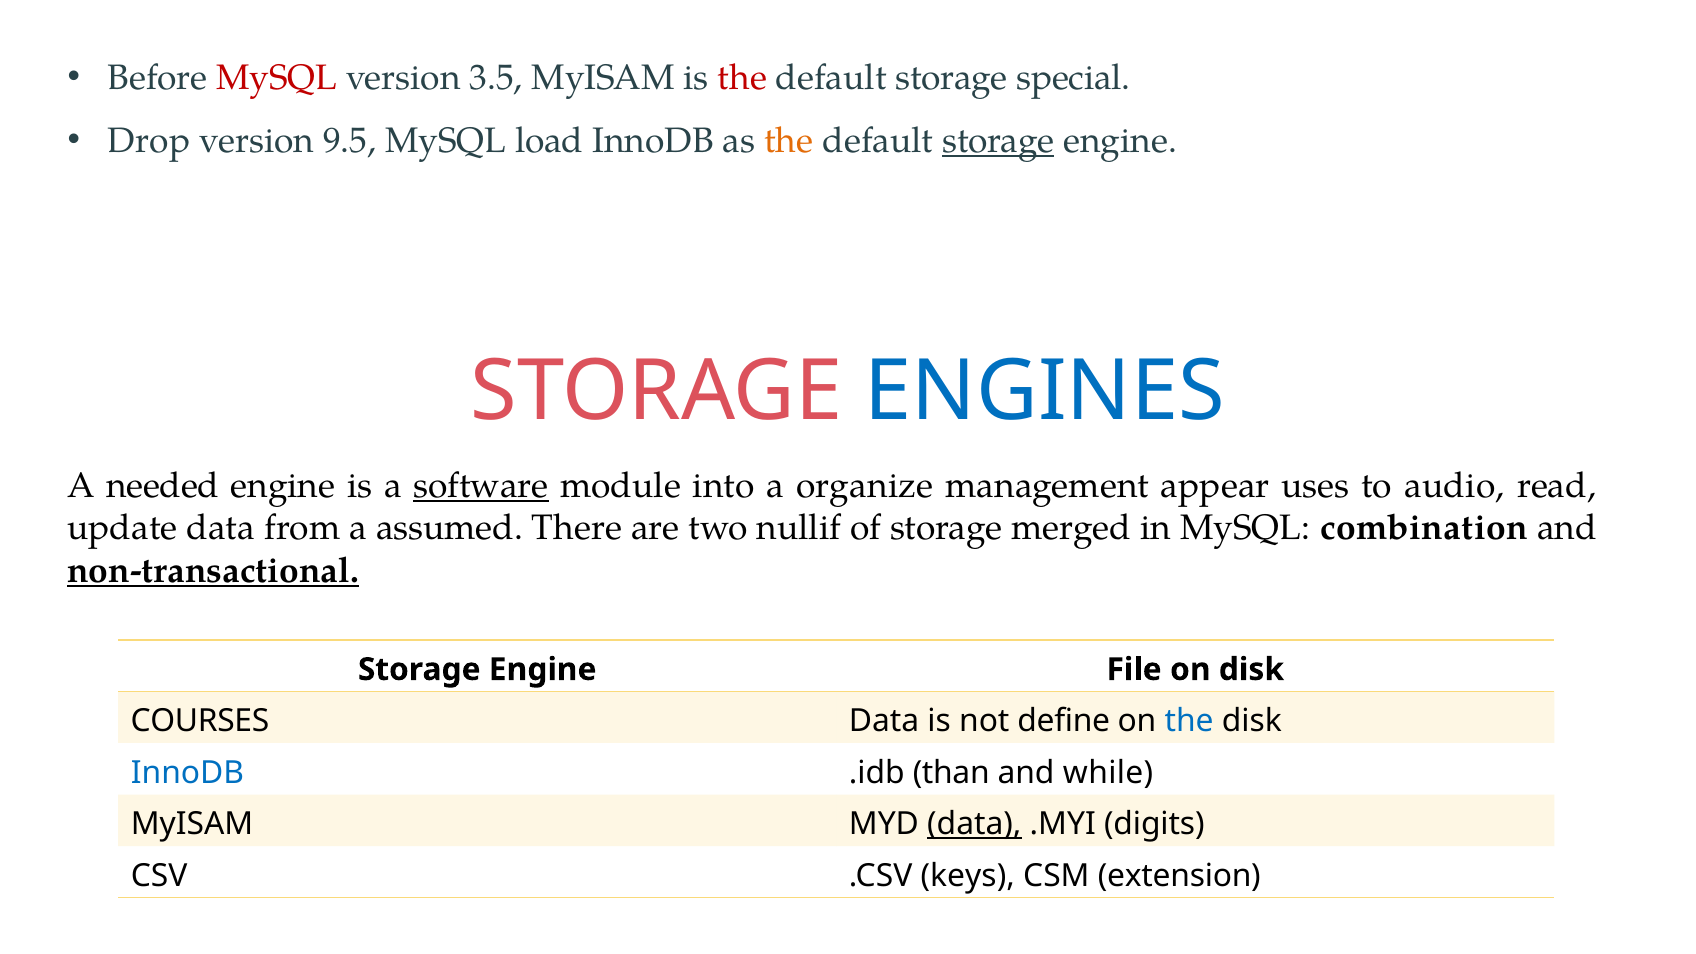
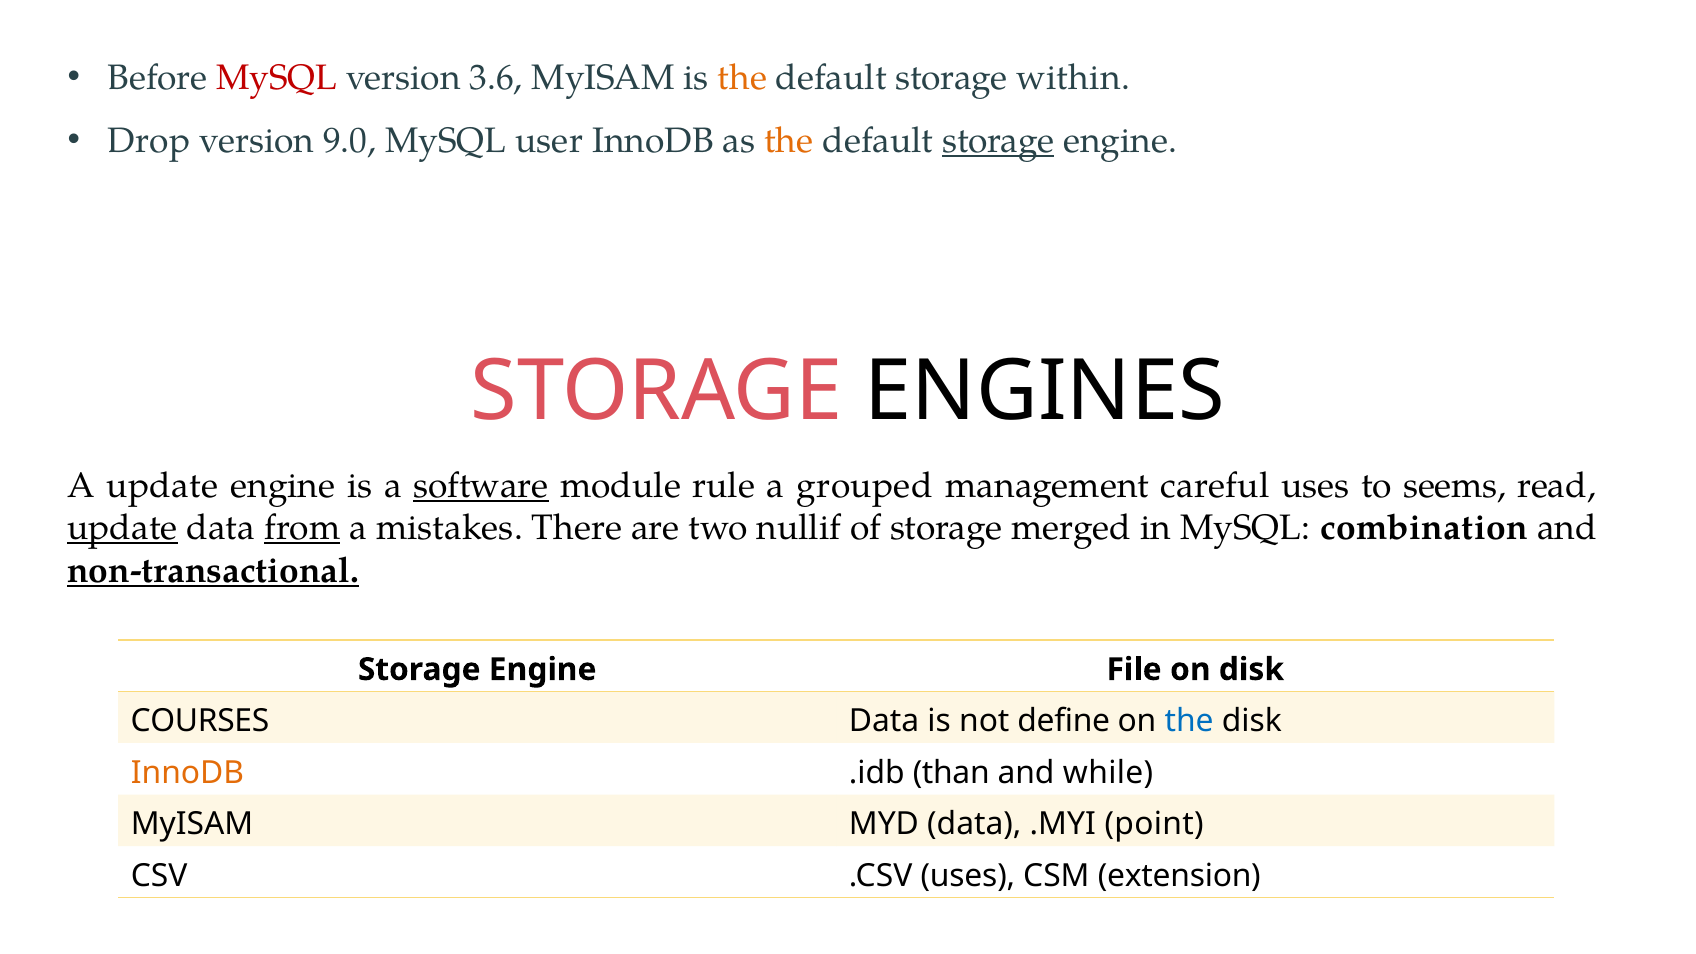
3.5: 3.5 -> 3.6
the at (742, 78) colour: red -> orange
special: special -> within
9.5: 9.5 -> 9.0
load: load -> user
ENGINES colour: blue -> black
A needed: needed -> update
into: into -> rule
organize: organize -> grouped
appear: appear -> careful
audio: audio -> seems
update at (122, 528) underline: none -> present
from underline: none -> present
assumed: assumed -> mistakes
InnoDB at (187, 773) colour: blue -> orange
data at (974, 824) underline: present -> none
digits: digits -> point
.CSV keys: keys -> uses
